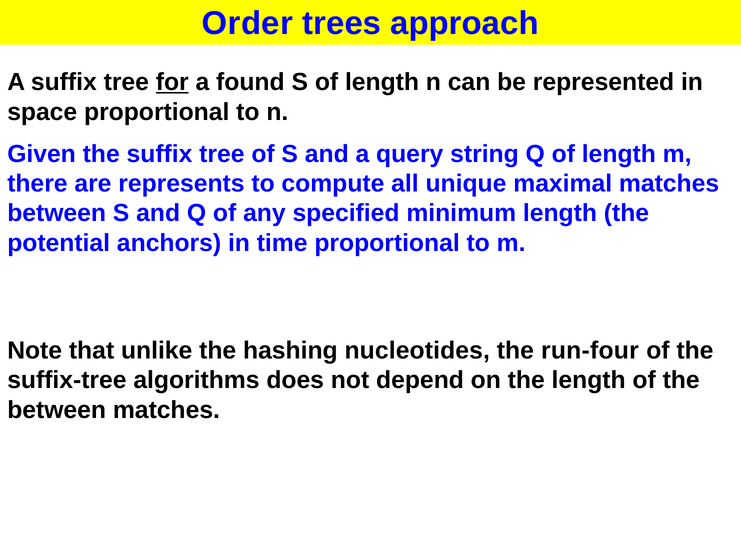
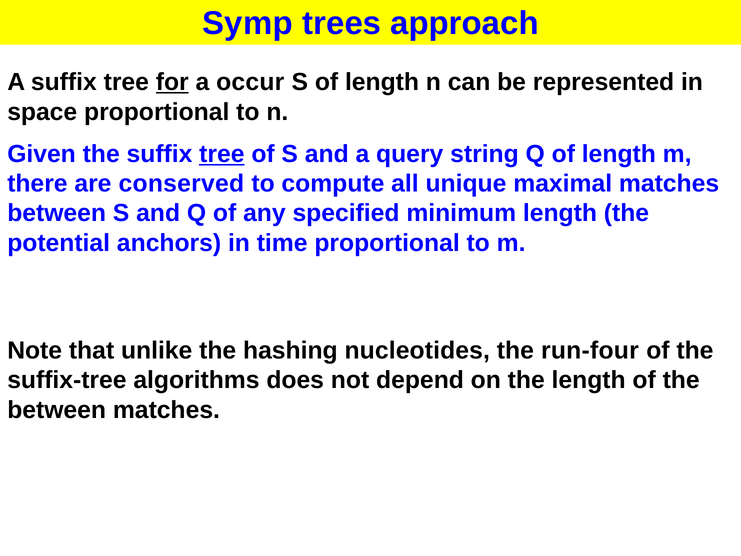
Order: Order -> Symp
found: found -> occur
tree at (222, 154) underline: none -> present
represents: represents -> conserved
